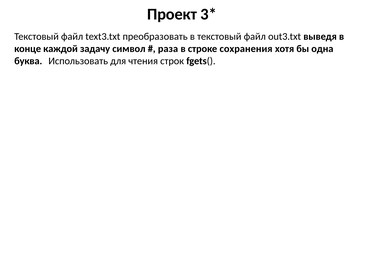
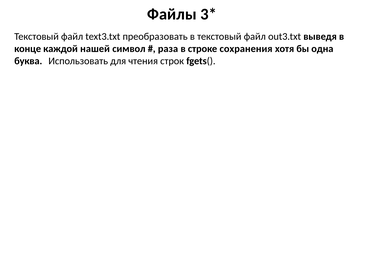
Проект: Проект -> Файлы
задачу: задачу -> нашей
